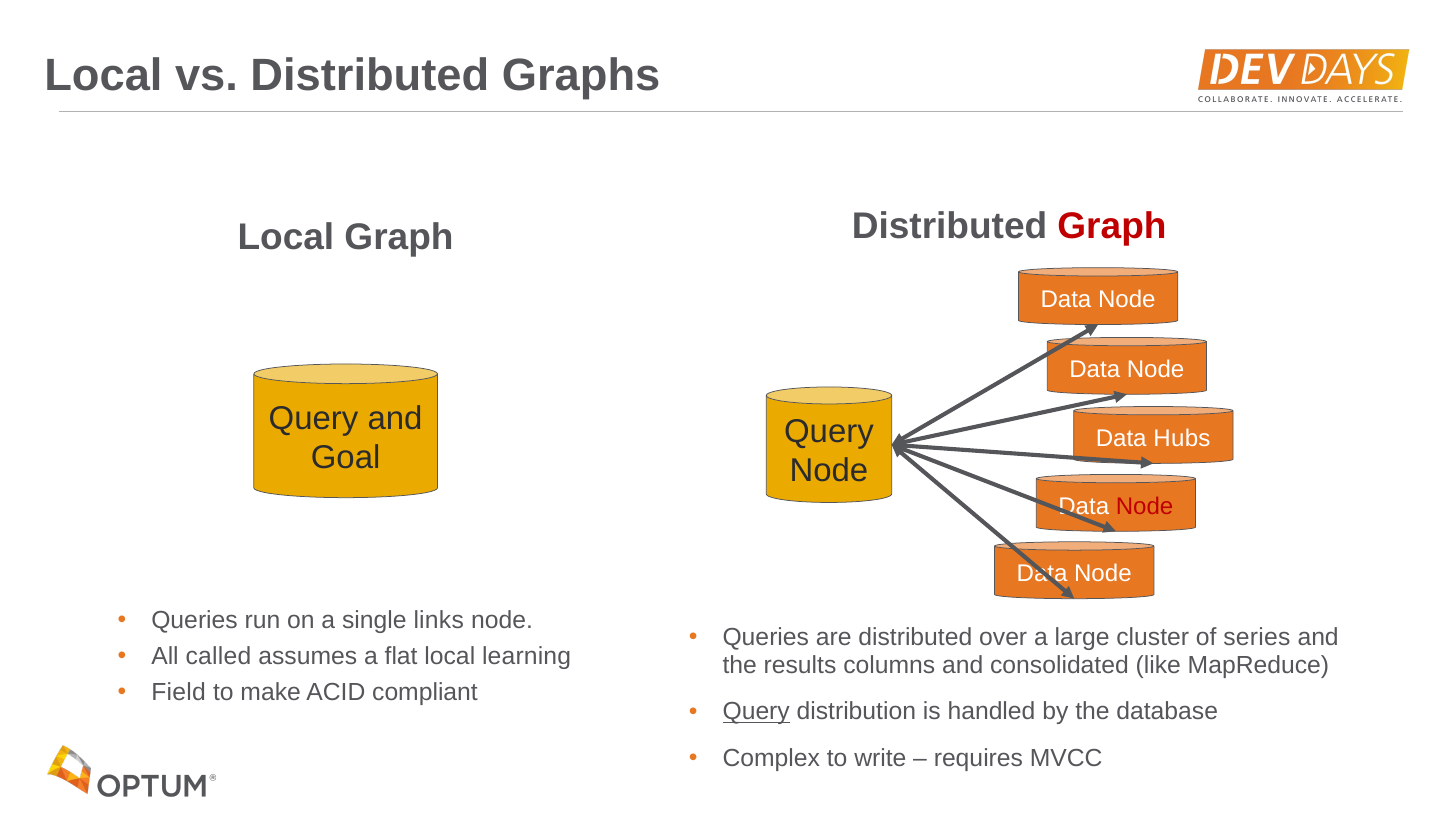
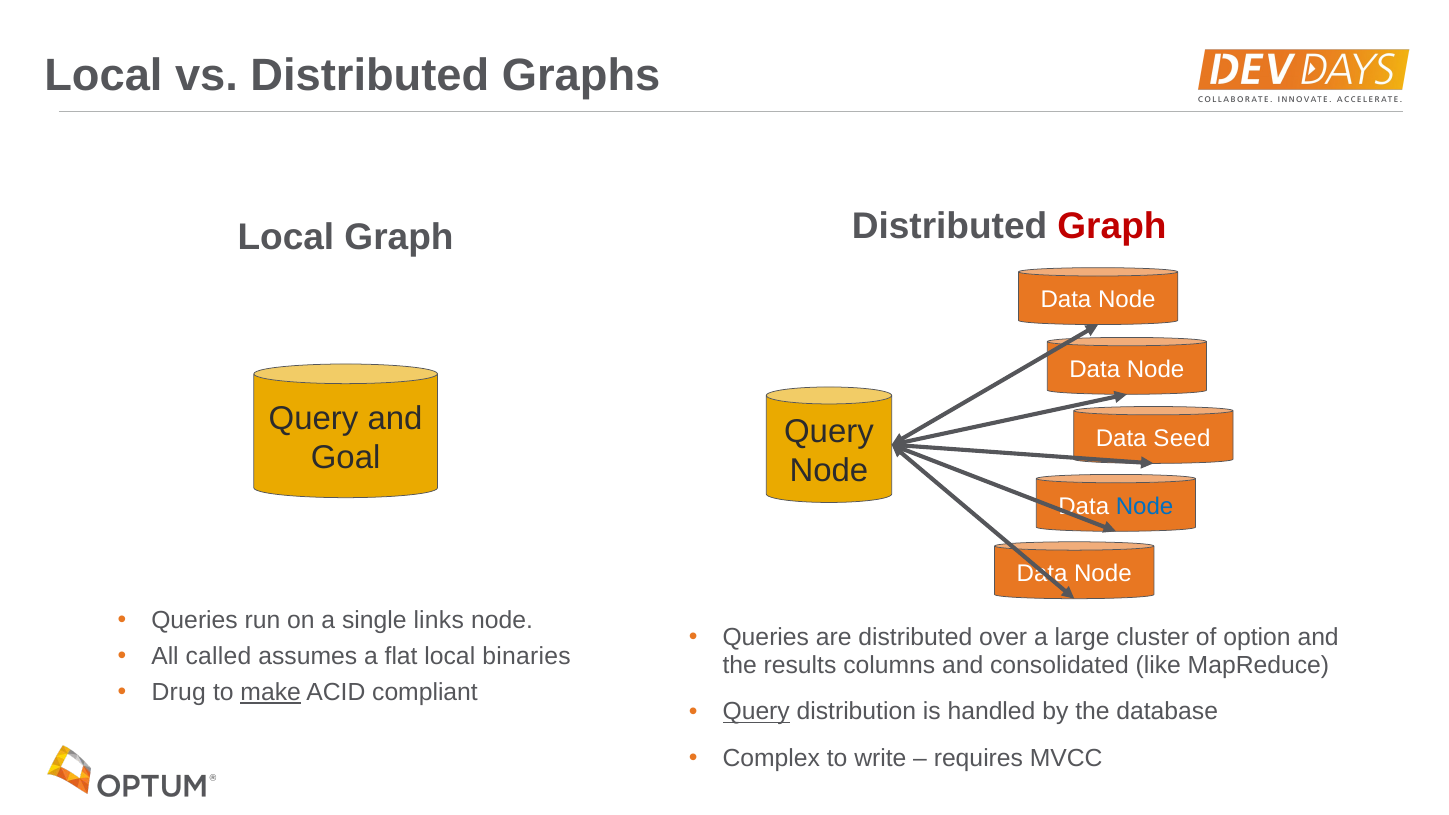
Hubs: Hubs -> Seed
Node at (1145, 507) colour: red -> blue
series: series -> option
learning: learning -> binaries
Field: Field -> Drug
make underline: none -> present
